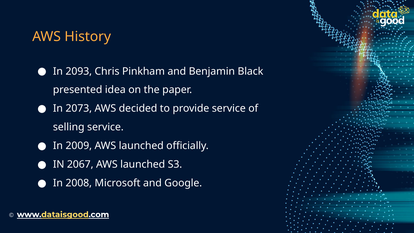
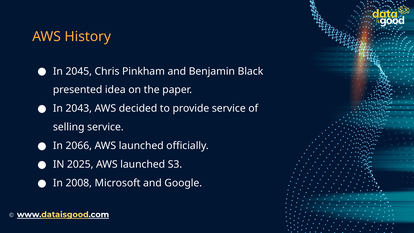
2093: 2093 -> 2045
2073: 2073 -> 2043
2009: 2009 -> 2066
2067: 2067 -> 2025
